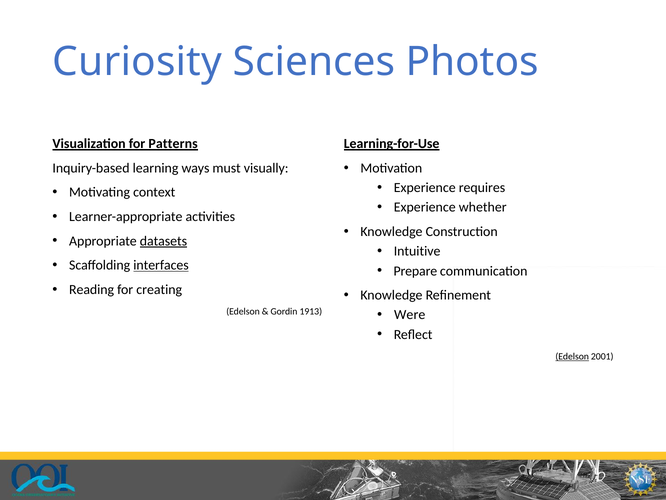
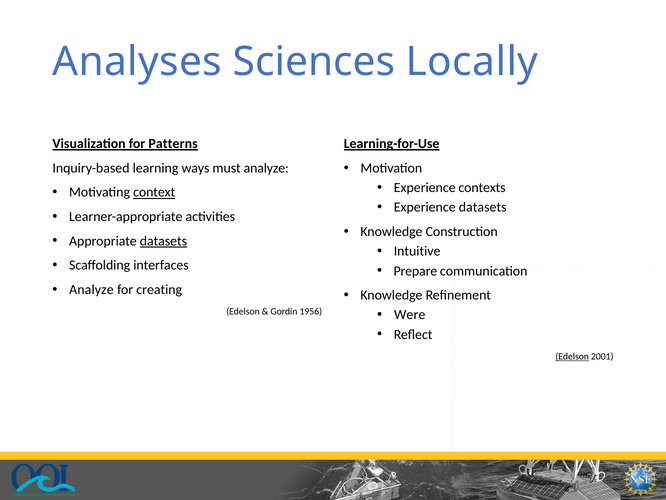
Curiosity: Curiosity -> Analyses
Photos: Photos -> Locally
must visually: visually -> analyze
requires: requires -> contexts
context underline: none -> present
Experience whether: whether -> datasets
interfaces underline: present -> none
Reading at (92, 289): Reading -> Analyze
1913: 1913 -> 1956
